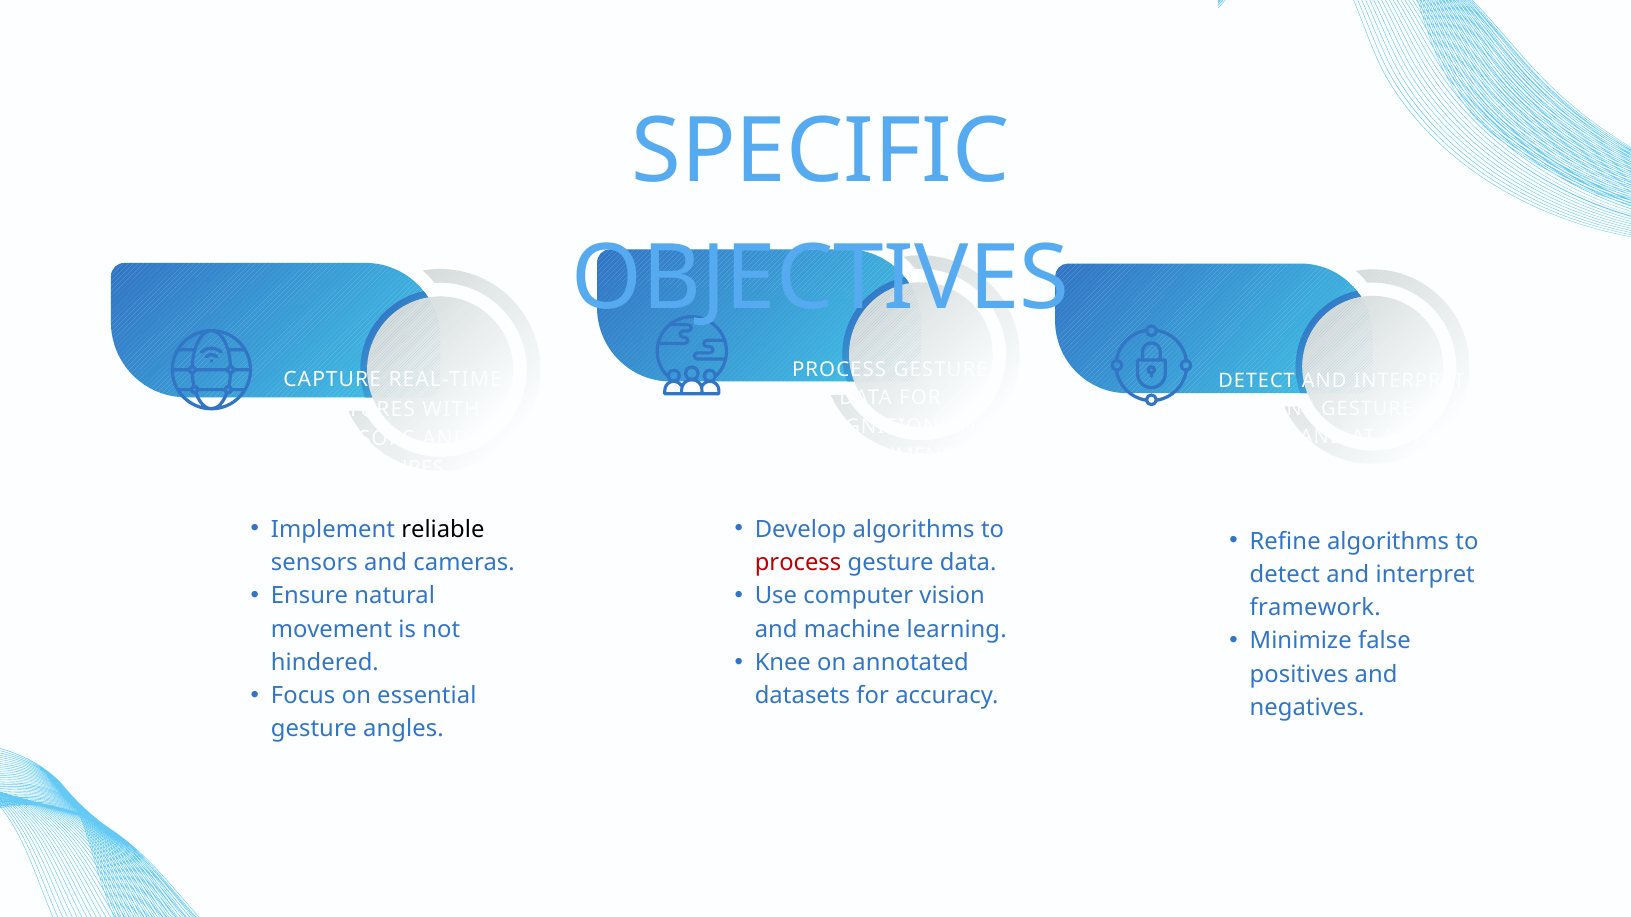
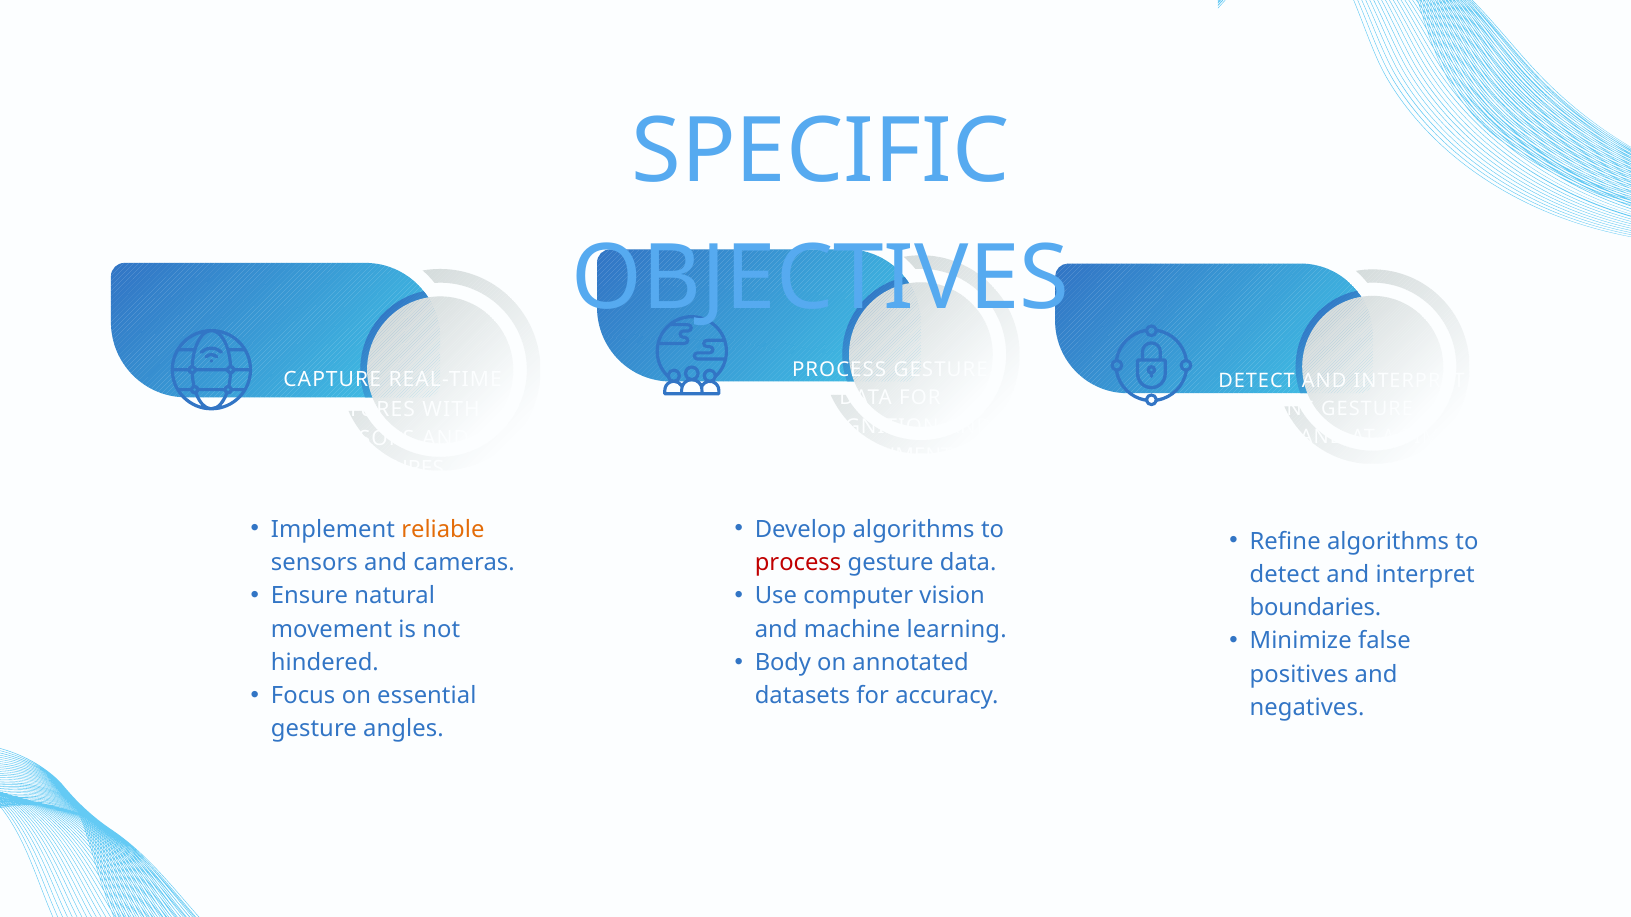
reliable colour: black -> orange
framework: framework -> boundaries
Knee: Knee -> Body
